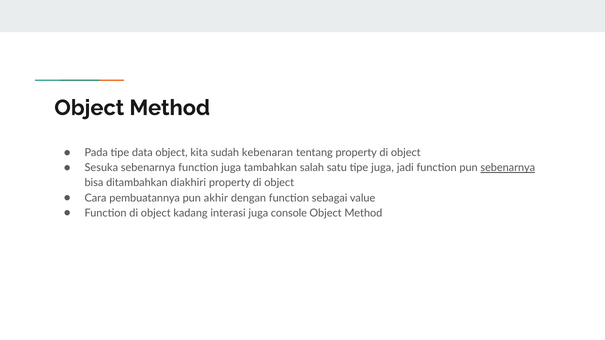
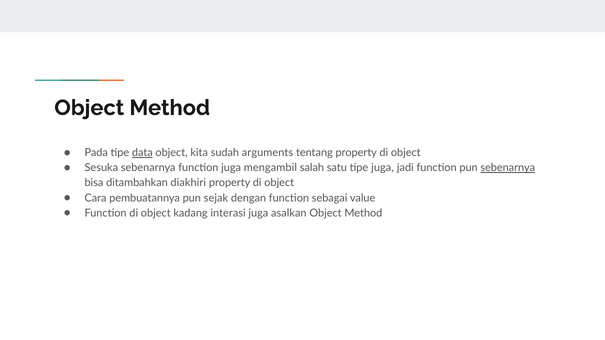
data underline: none -> present
kebenaran: kebenaran -> arguments
tambahkan: tambahkan -> mengambil
akhir: akhir -> sejak
console: console -> asalkan
